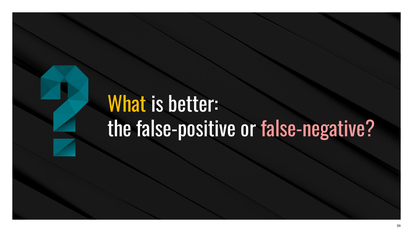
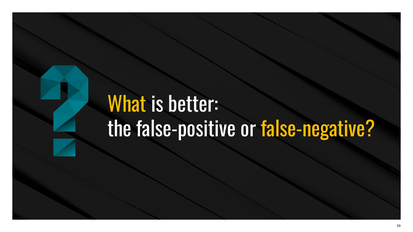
false-negative colour: pink -> yellow
